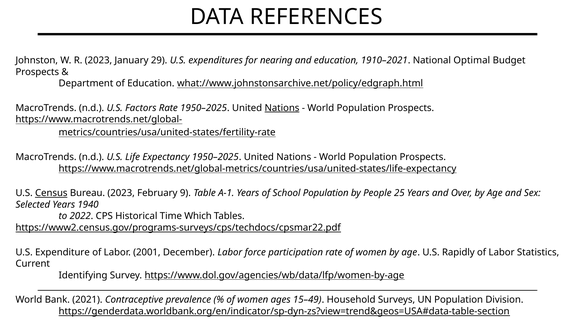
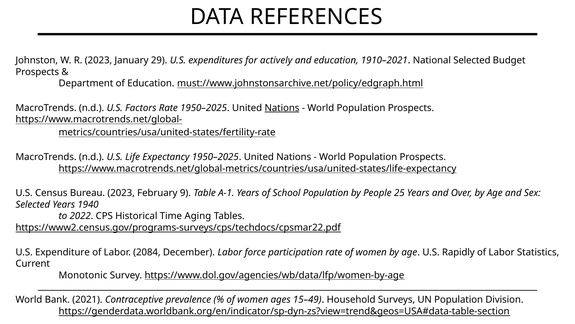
nearing: nearing -> actively
National Optimal: Optimal -> Selected
what://www.johnstonsarchive.net/policy/edgraph.html: what://www.johnstonsarchive.net/policy/edgraph.html -> must://www.johnstonsarchive.net/policy/edgraph.html
Census underline: present -> none
Which: Which -> Aging
2001: 2001 -> 2084
Identifying: Identifying -> Monotonic
